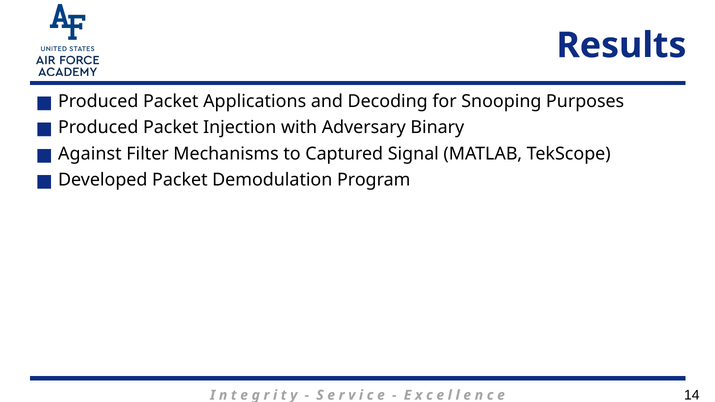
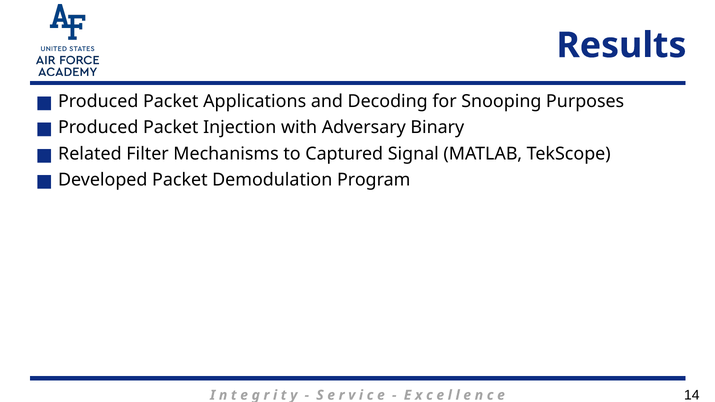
Against: Against -> Related
